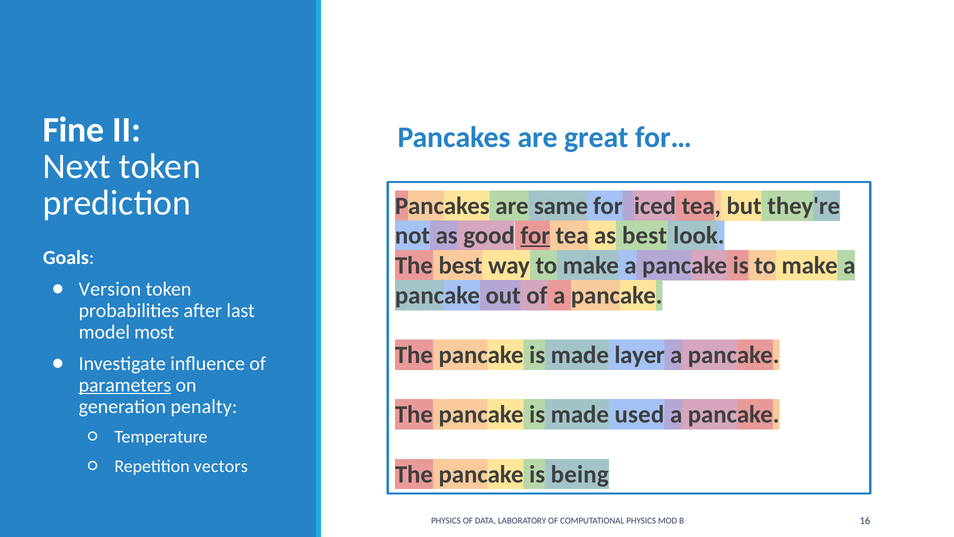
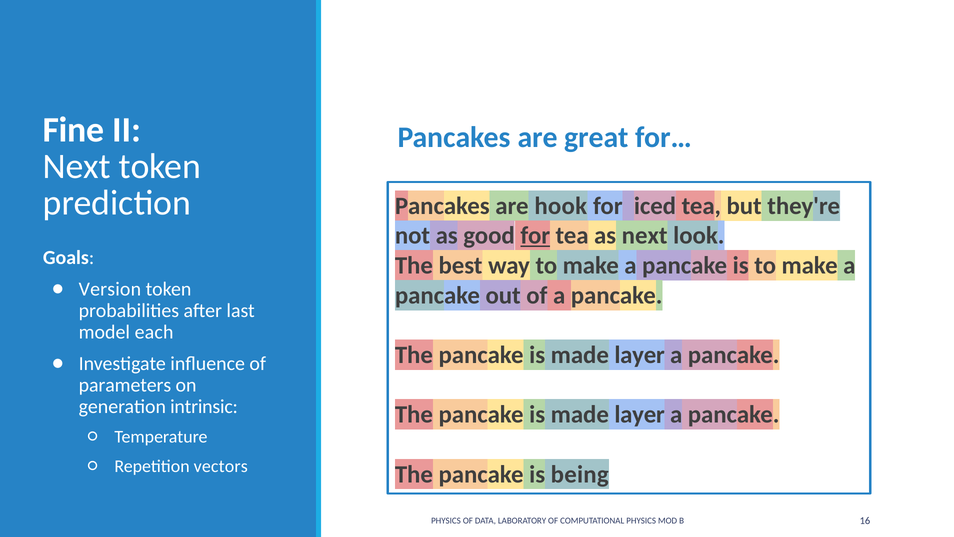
same: same -> hook
as best: best -> next
most: most -> each
parameters underline: present -> none
penalty: penalty -> intrinsic
used at (639, 414): used -> layer
